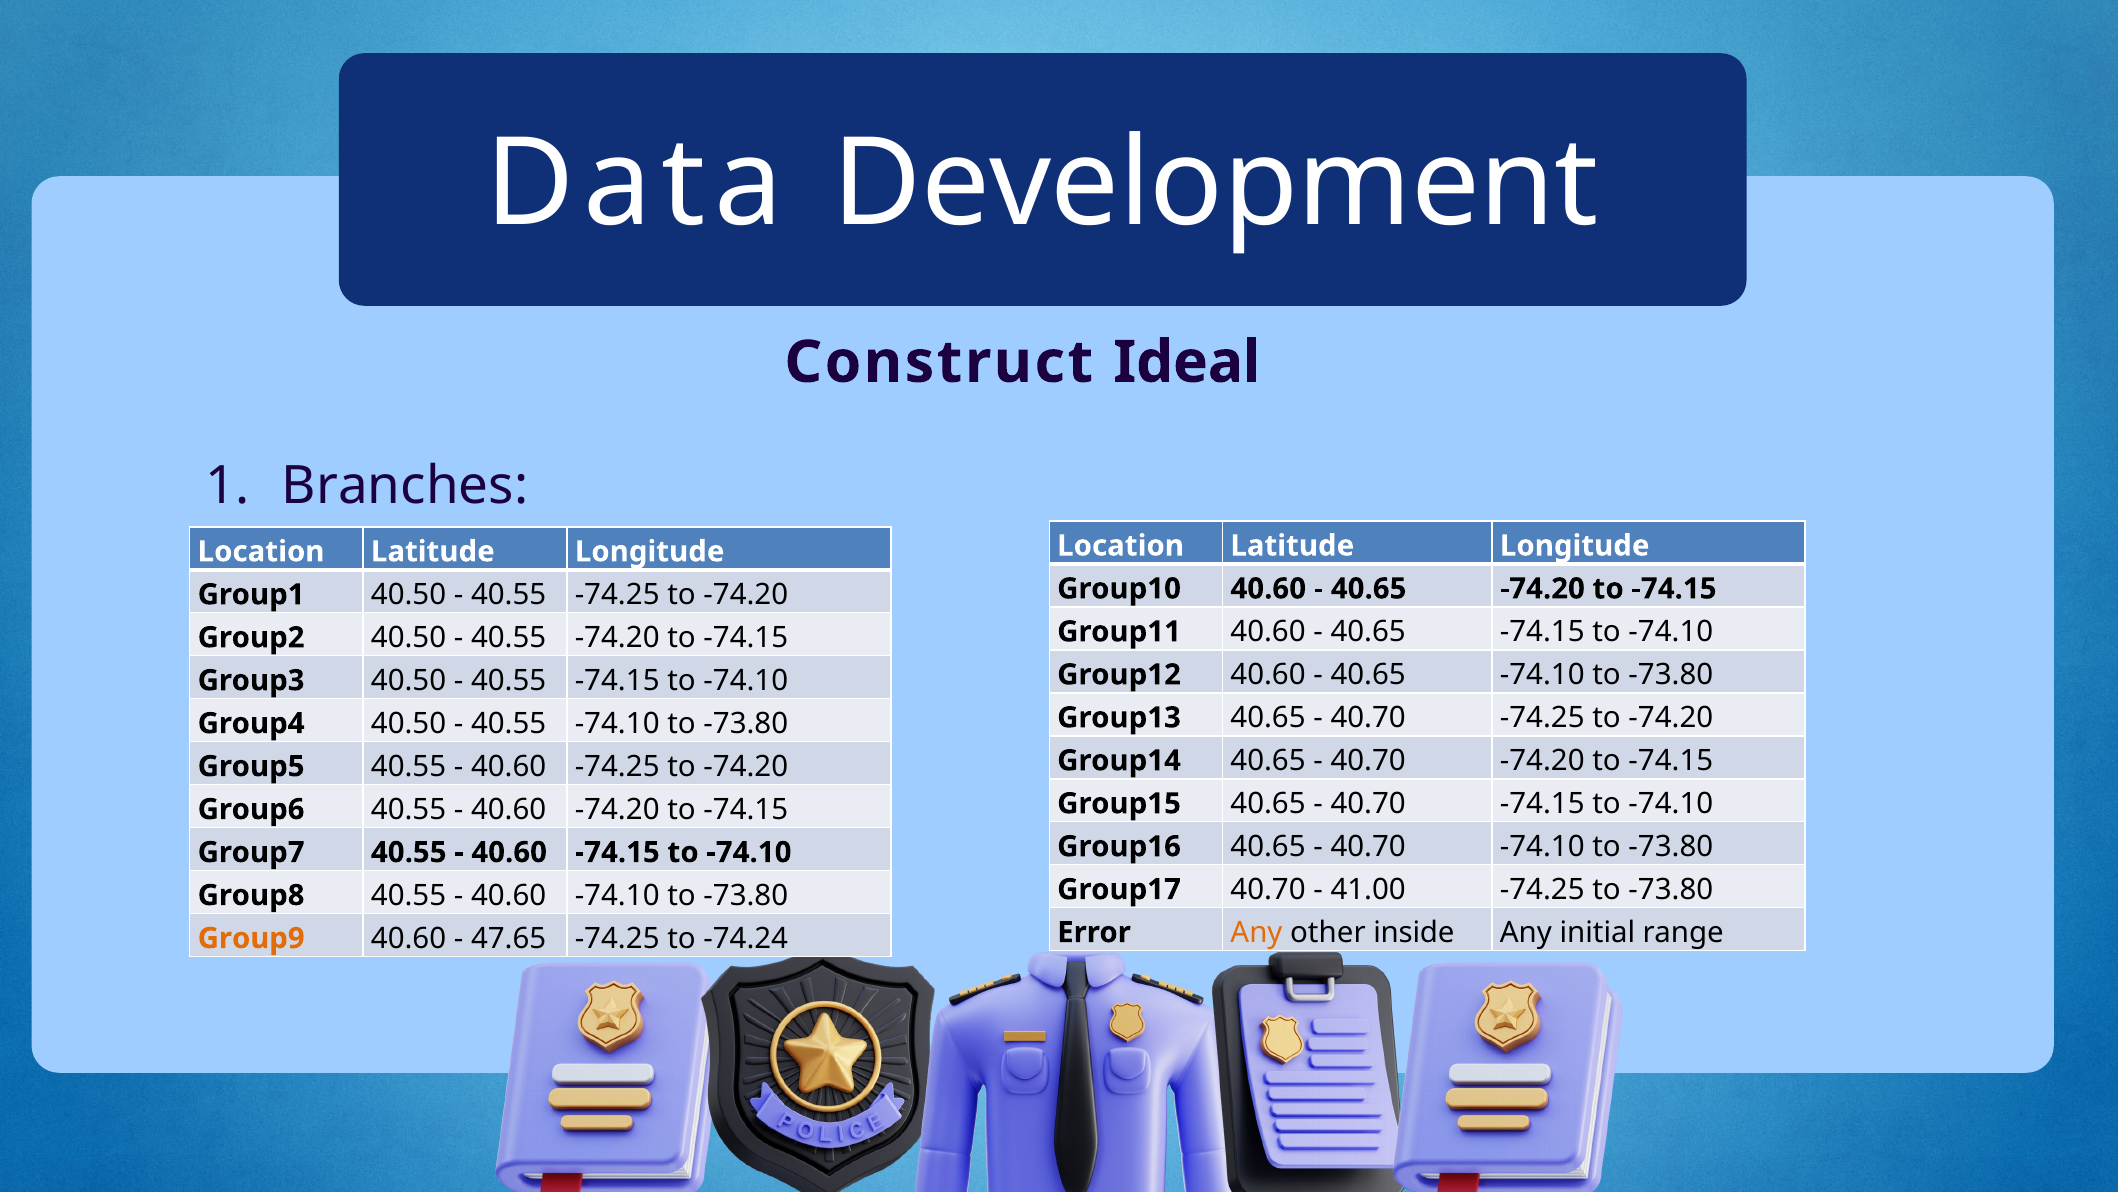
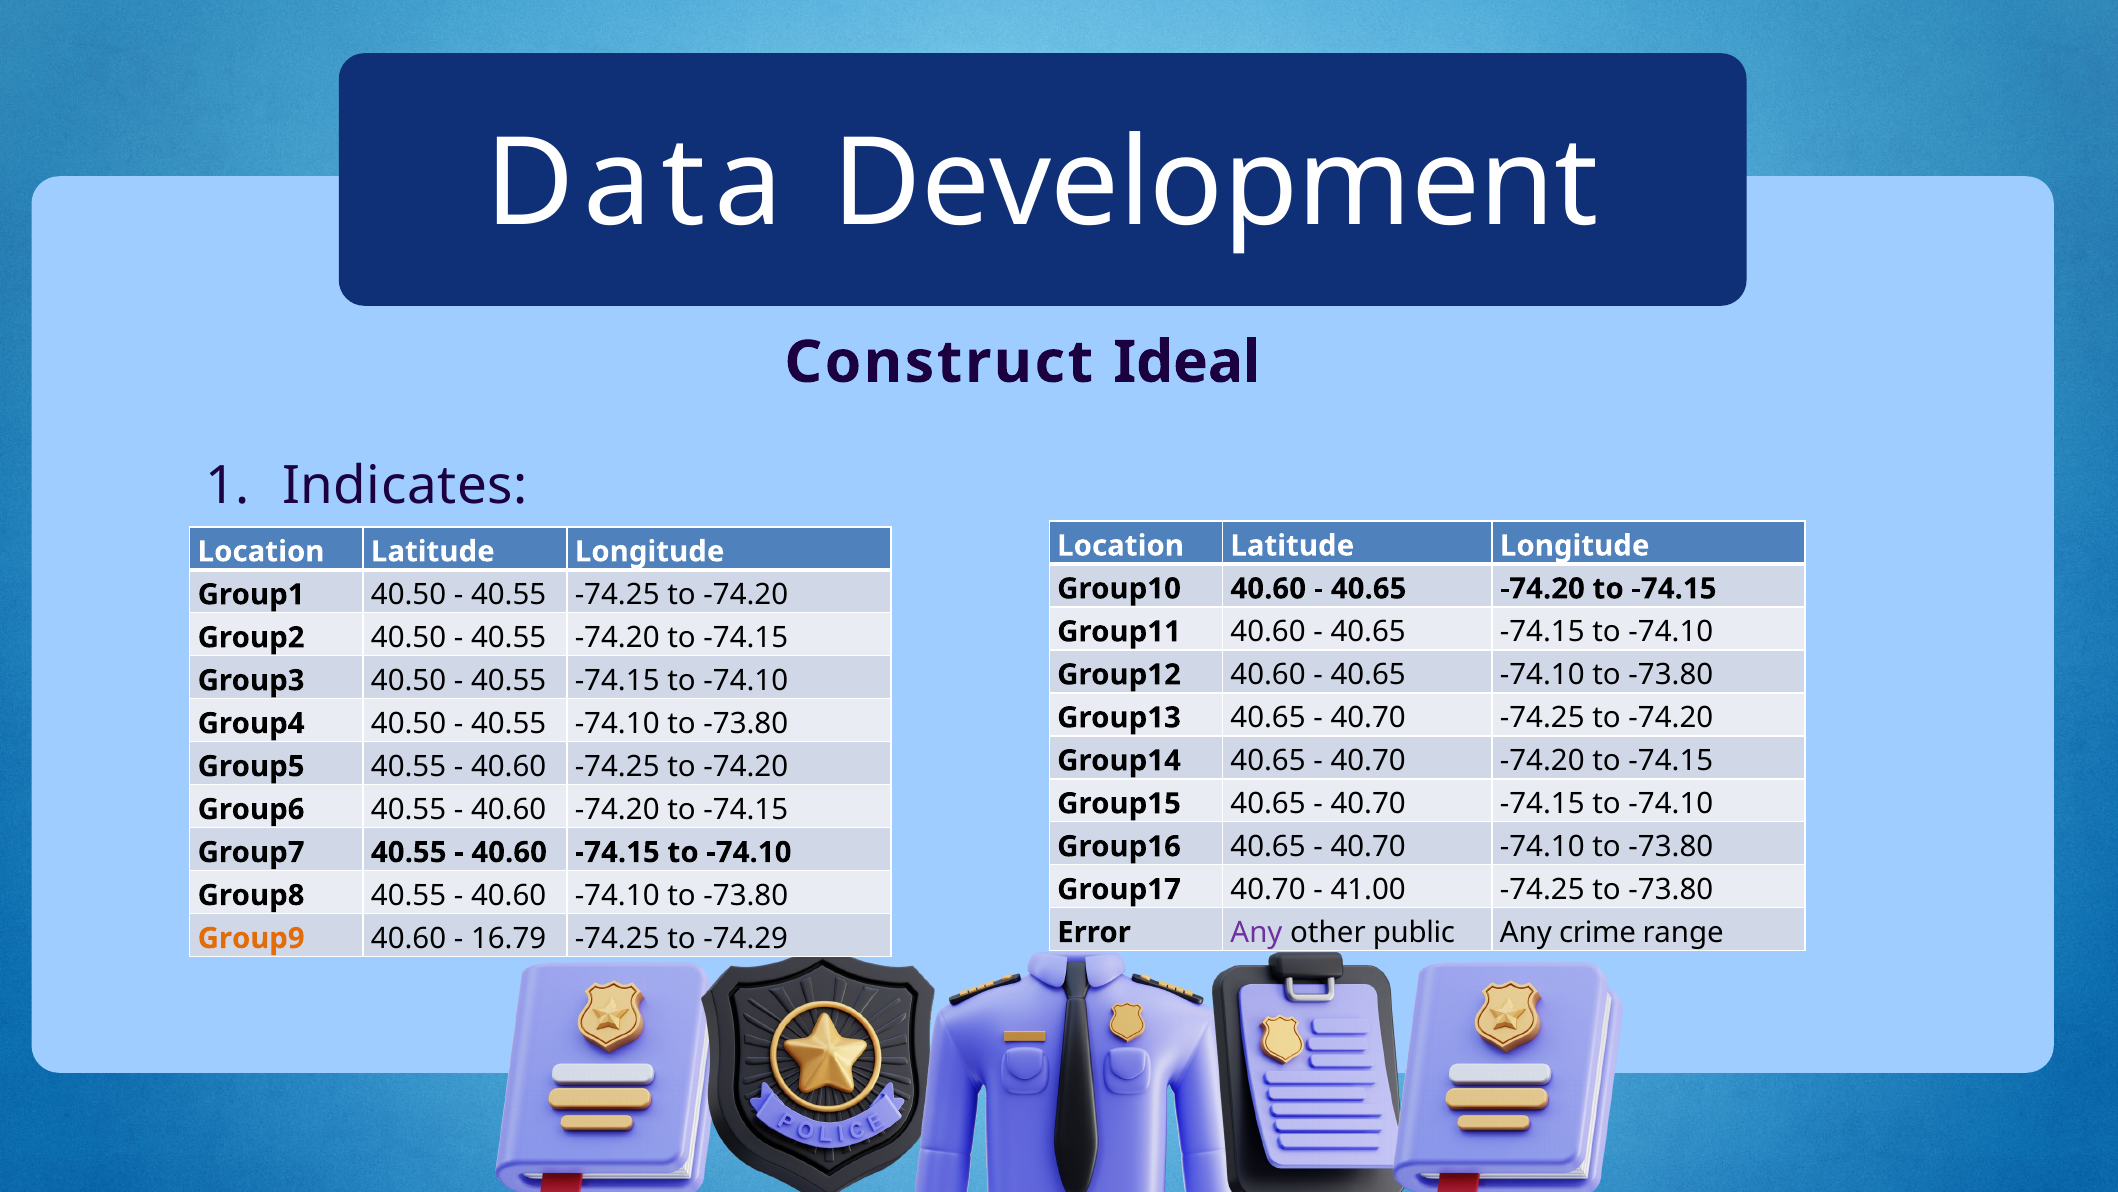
Branches: Branches -> Indicates
Any at (1256, 932) colour: orange -> purple
inside: inside -> public
initial: initial -> crime
47.65: 47.65 -> 16.79
-74.24: -74.24 -> -74.29
